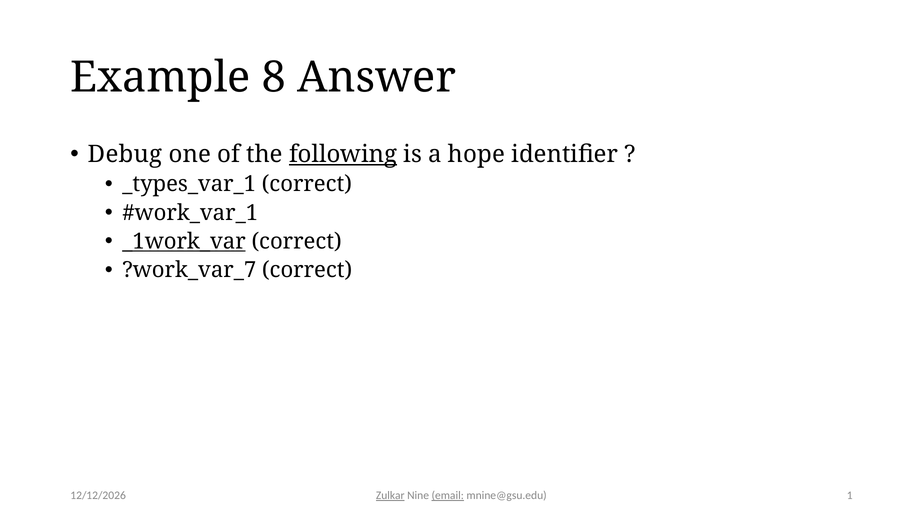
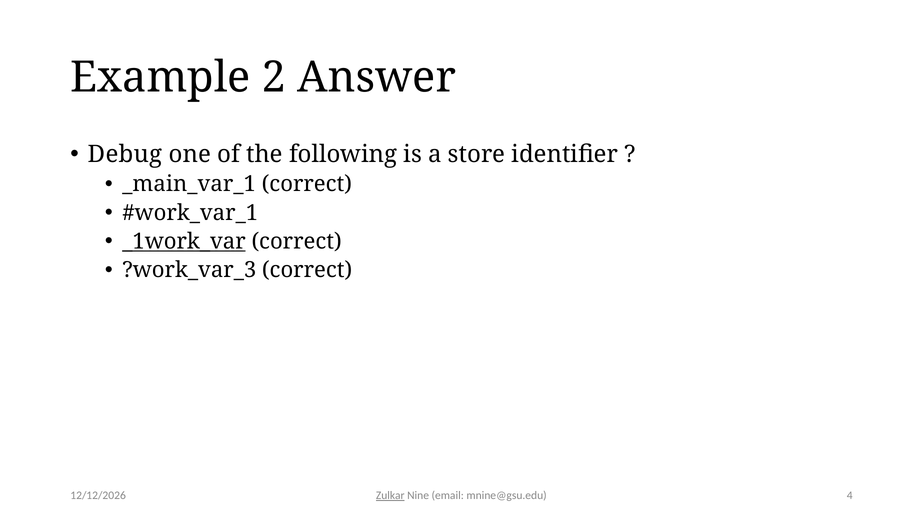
8: 8 -> 2
following underline: present -> none
hope: hope -> store
_types_var_1: _types_var_1 -> _main_var_1
?work_var_7: ?work_var_7 -> ?work_var_3
email underline: present -> none
1: 1 -> 4
